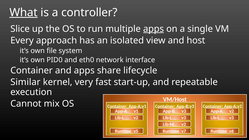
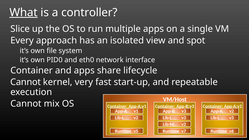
apps at (154, 29) underline: present -> none
host: host -> spot
Similar at (25, 82): Similar -> Cannot
